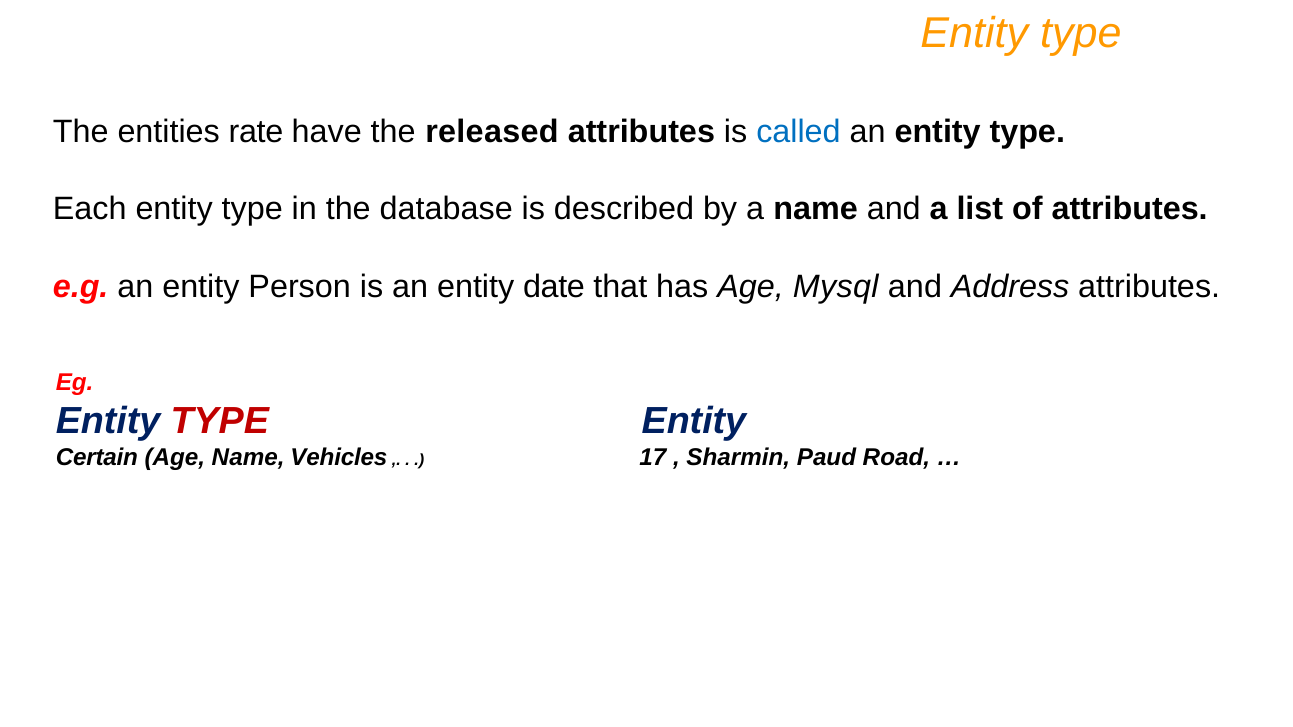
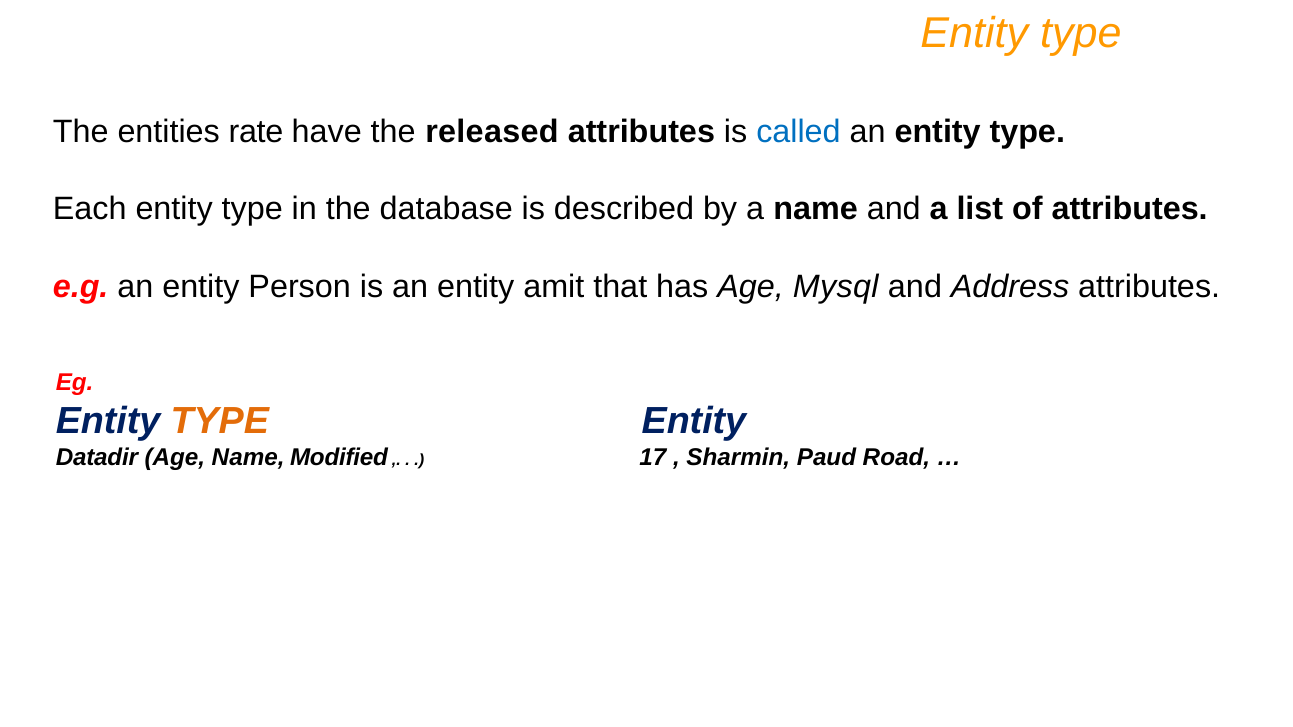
date: date -> amit
TYPE at (220, 421) colour: red -> orange
Certain: Certain -> Datadir
Vehicles: Vehicles -> Modified
